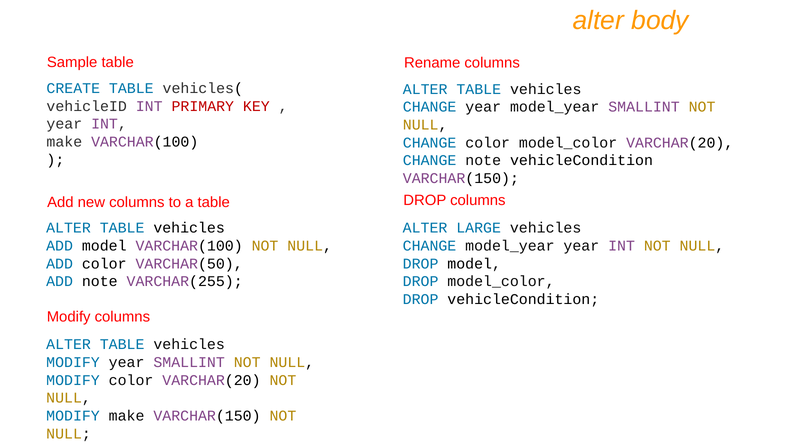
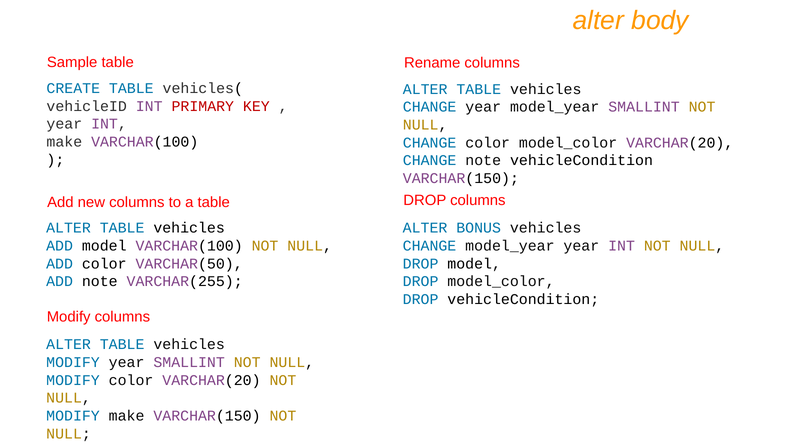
LARGE: LARGE -> BONUS
